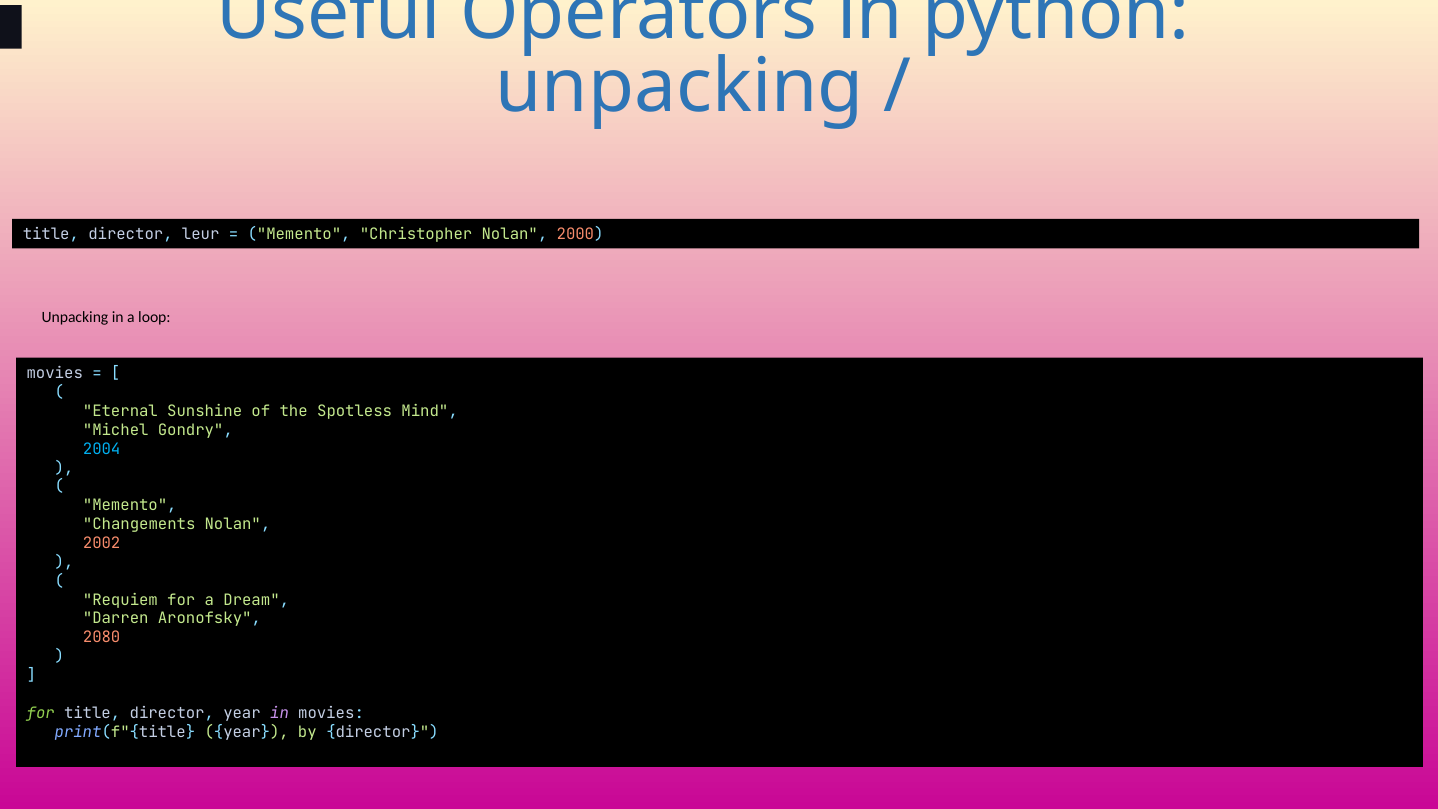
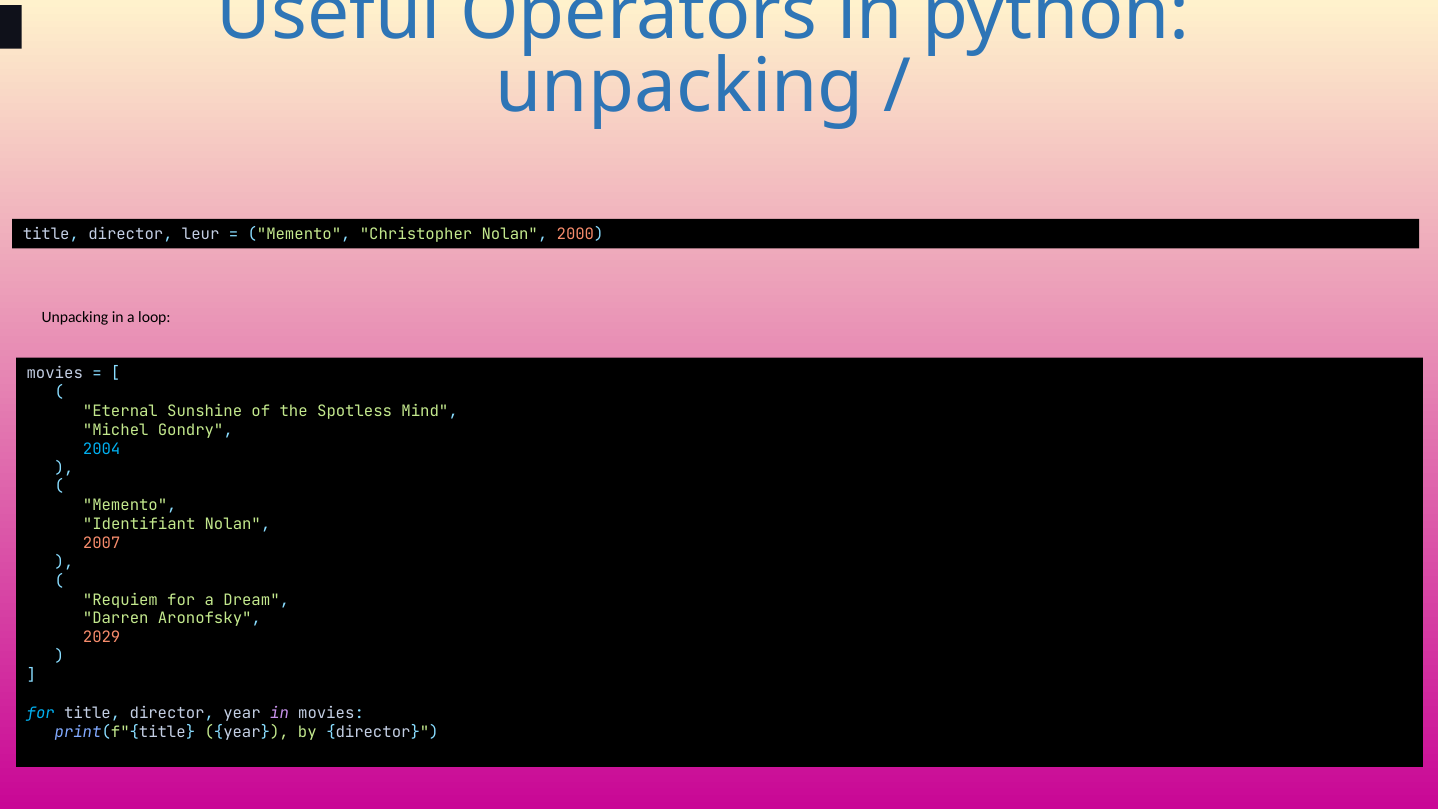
Changements: Changements -> Identifiant
2002: 2002 -> 2007
2080: 2080 -> 2029
for at (41, 713) colour: light green -> light blue
